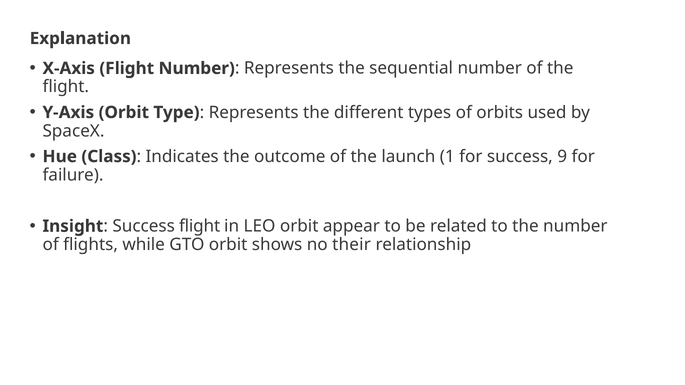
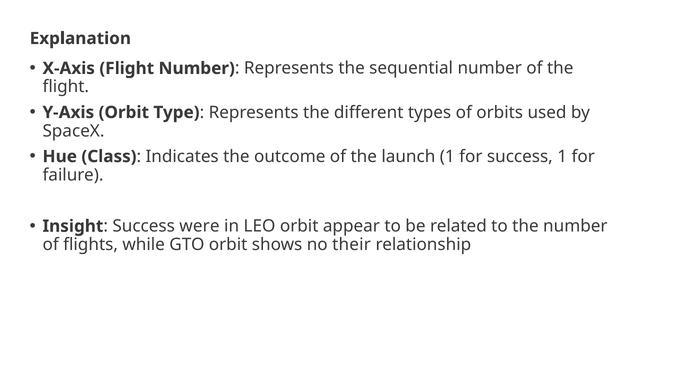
success 9: 9 -> 1
Success flight: flight -> were
